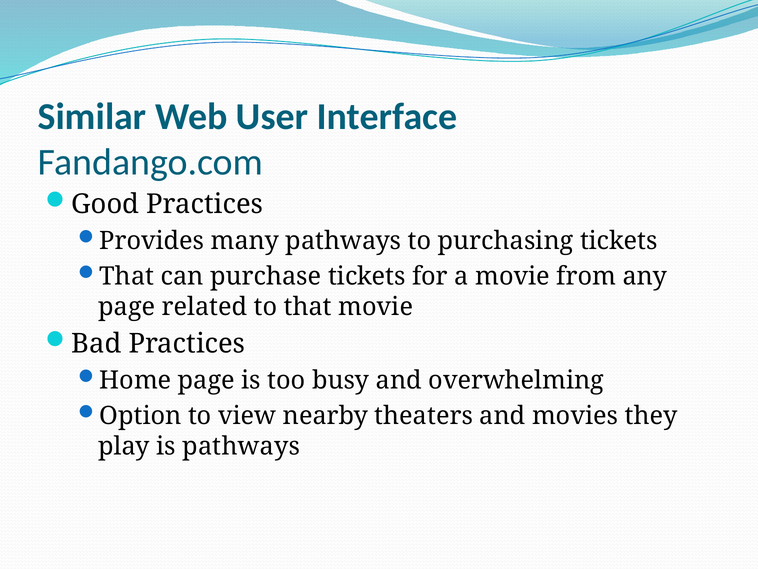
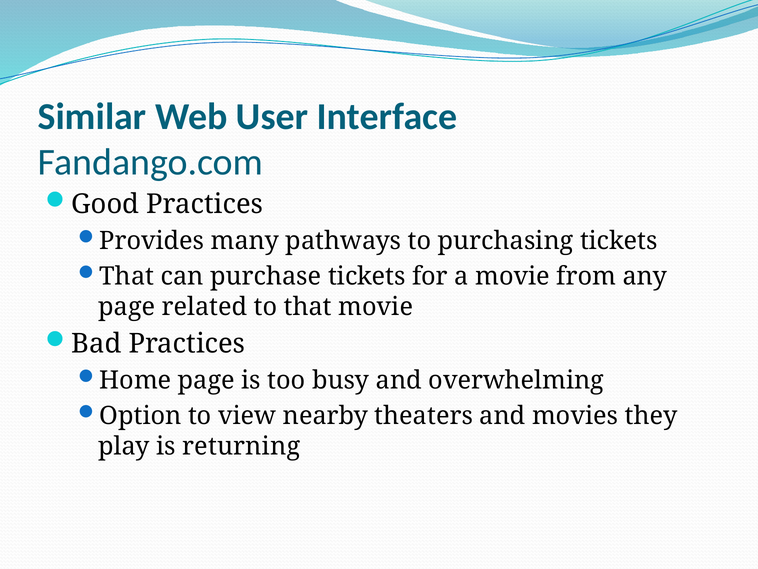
is pathways: pathways -> returning
